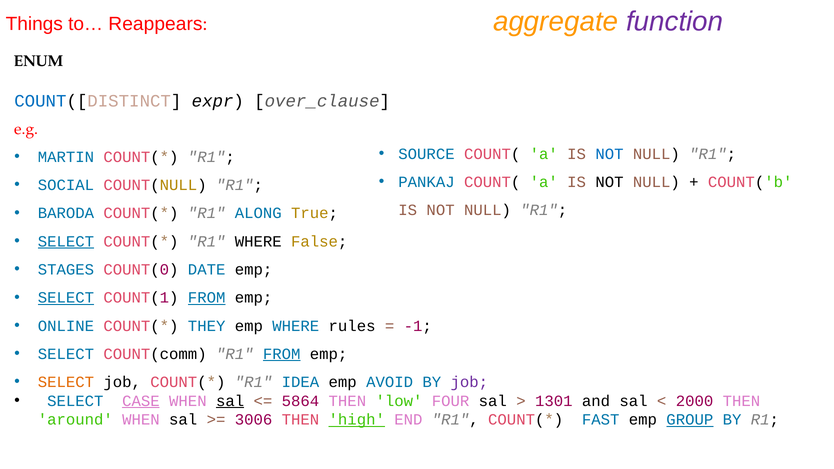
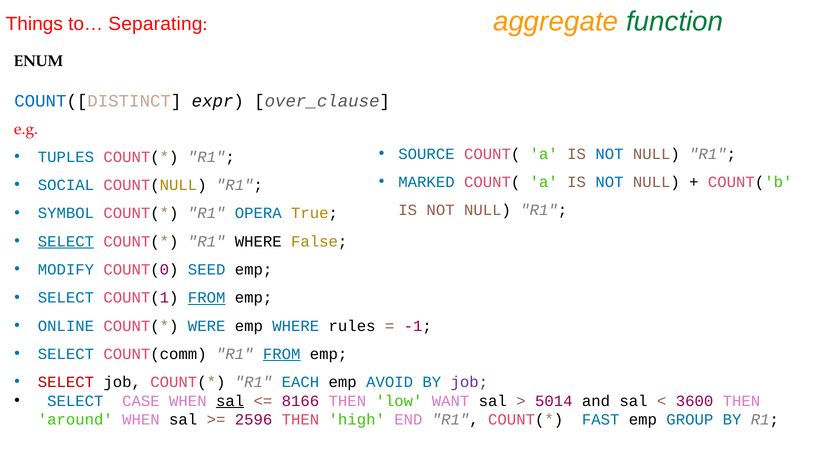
function colour: purple -> green
Reappears: Reappears -> Separating
MARTIN: MARTIN -> TUPLES
PANKAJ: PANKAJ -> MARKED
NOT at (609, 182) colour: black -> blue
BARODA: BARODA -> SYMBOL
ALONG: ALONG -> OPERA
STAGES: STAGES -> MODIFY
DATE: DATE -> SEED
SELECT at (66, 298) underline: present -> none
THEY: THEY -> WERE
SELECT at (66, 382) colour: orange -> red
IDEA: IDEA -> EACH
CASE underline: present -> none
5864: 5864 -> 8166
FOUR: FOUR -> WANT
1301: 1301 -> 5014
2000: 2000 -> 3600
3006: 3006 -> 2596
high underline: present -> none
GROUP underline: present -> none
